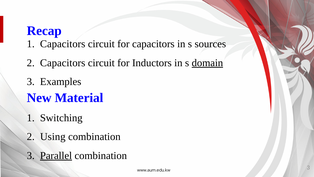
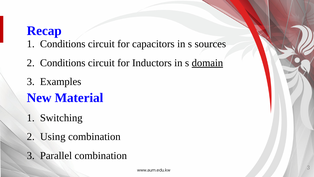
Capacitors at (63, 44): Capacitors -> Conditions
Capacitors at (63, 63): Capacitors -> Conditions
Parallel underline: present -> none
